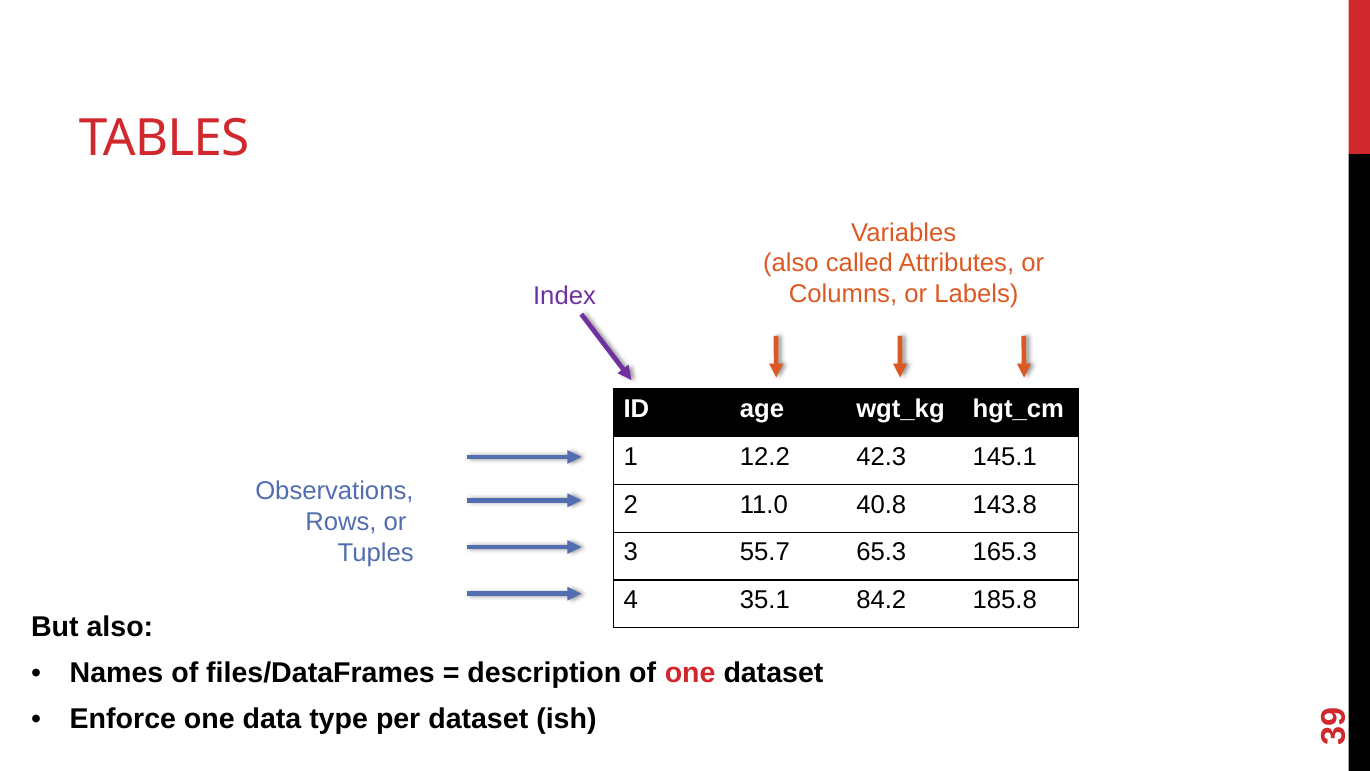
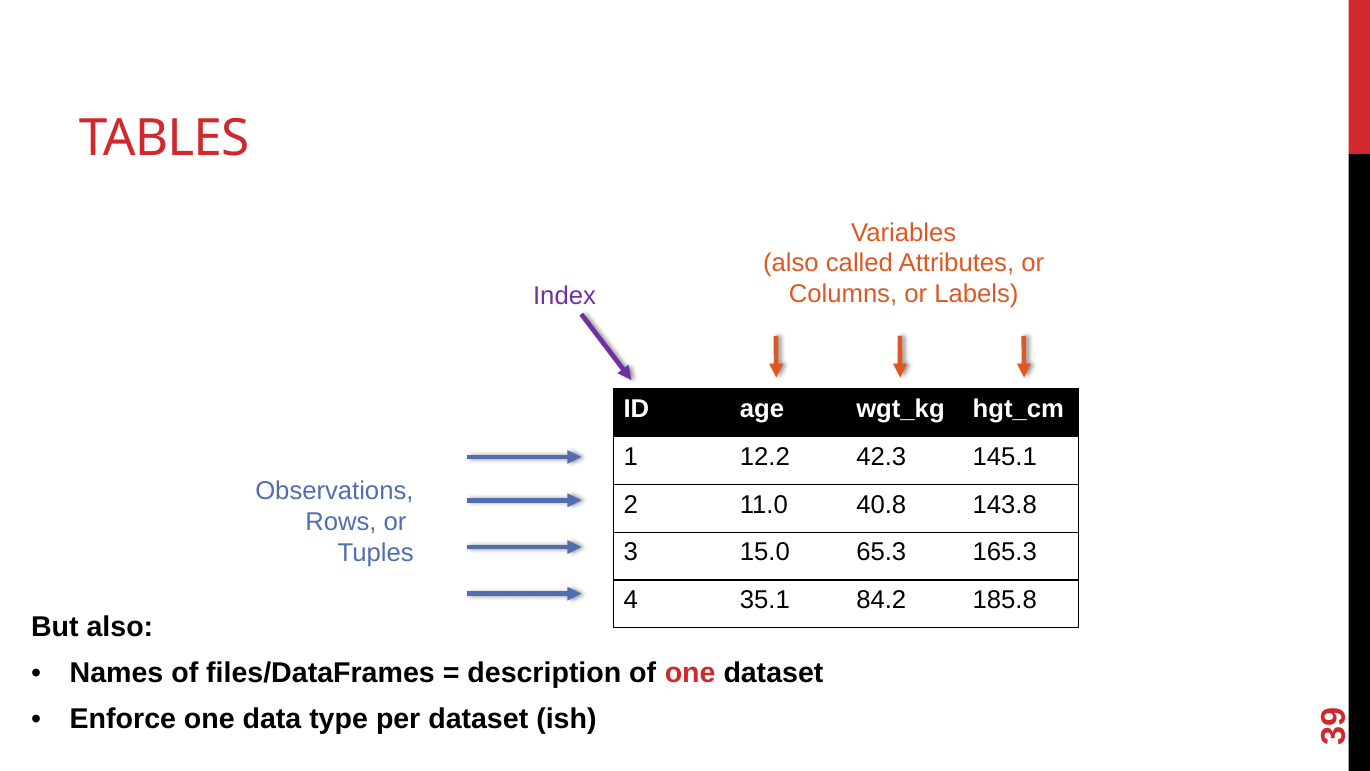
55.7: 55.7 -> 15.0
